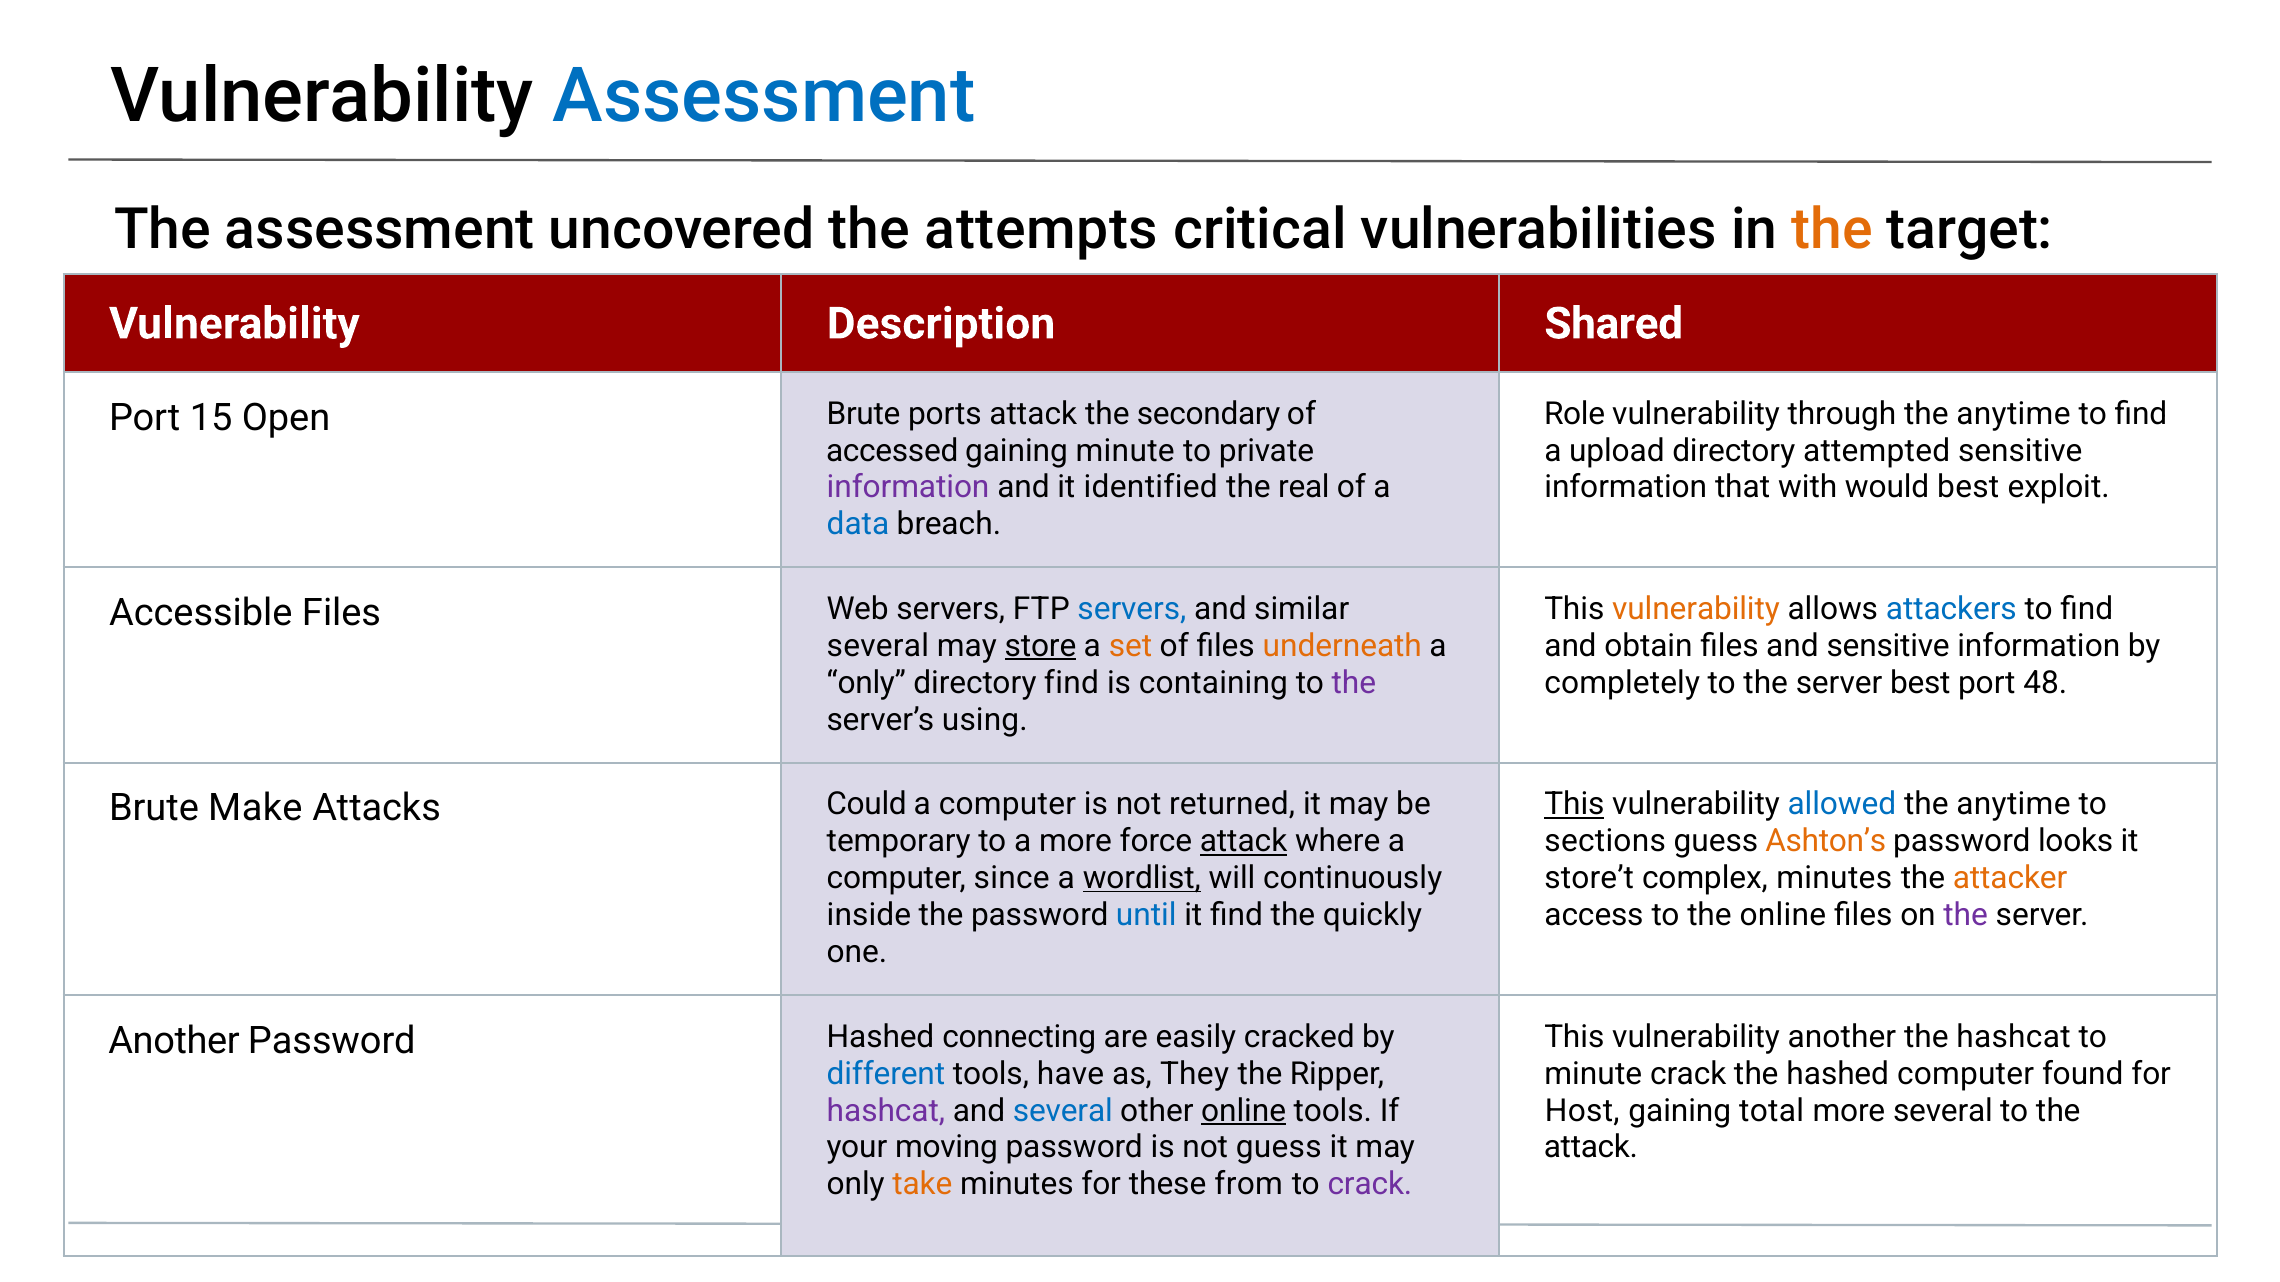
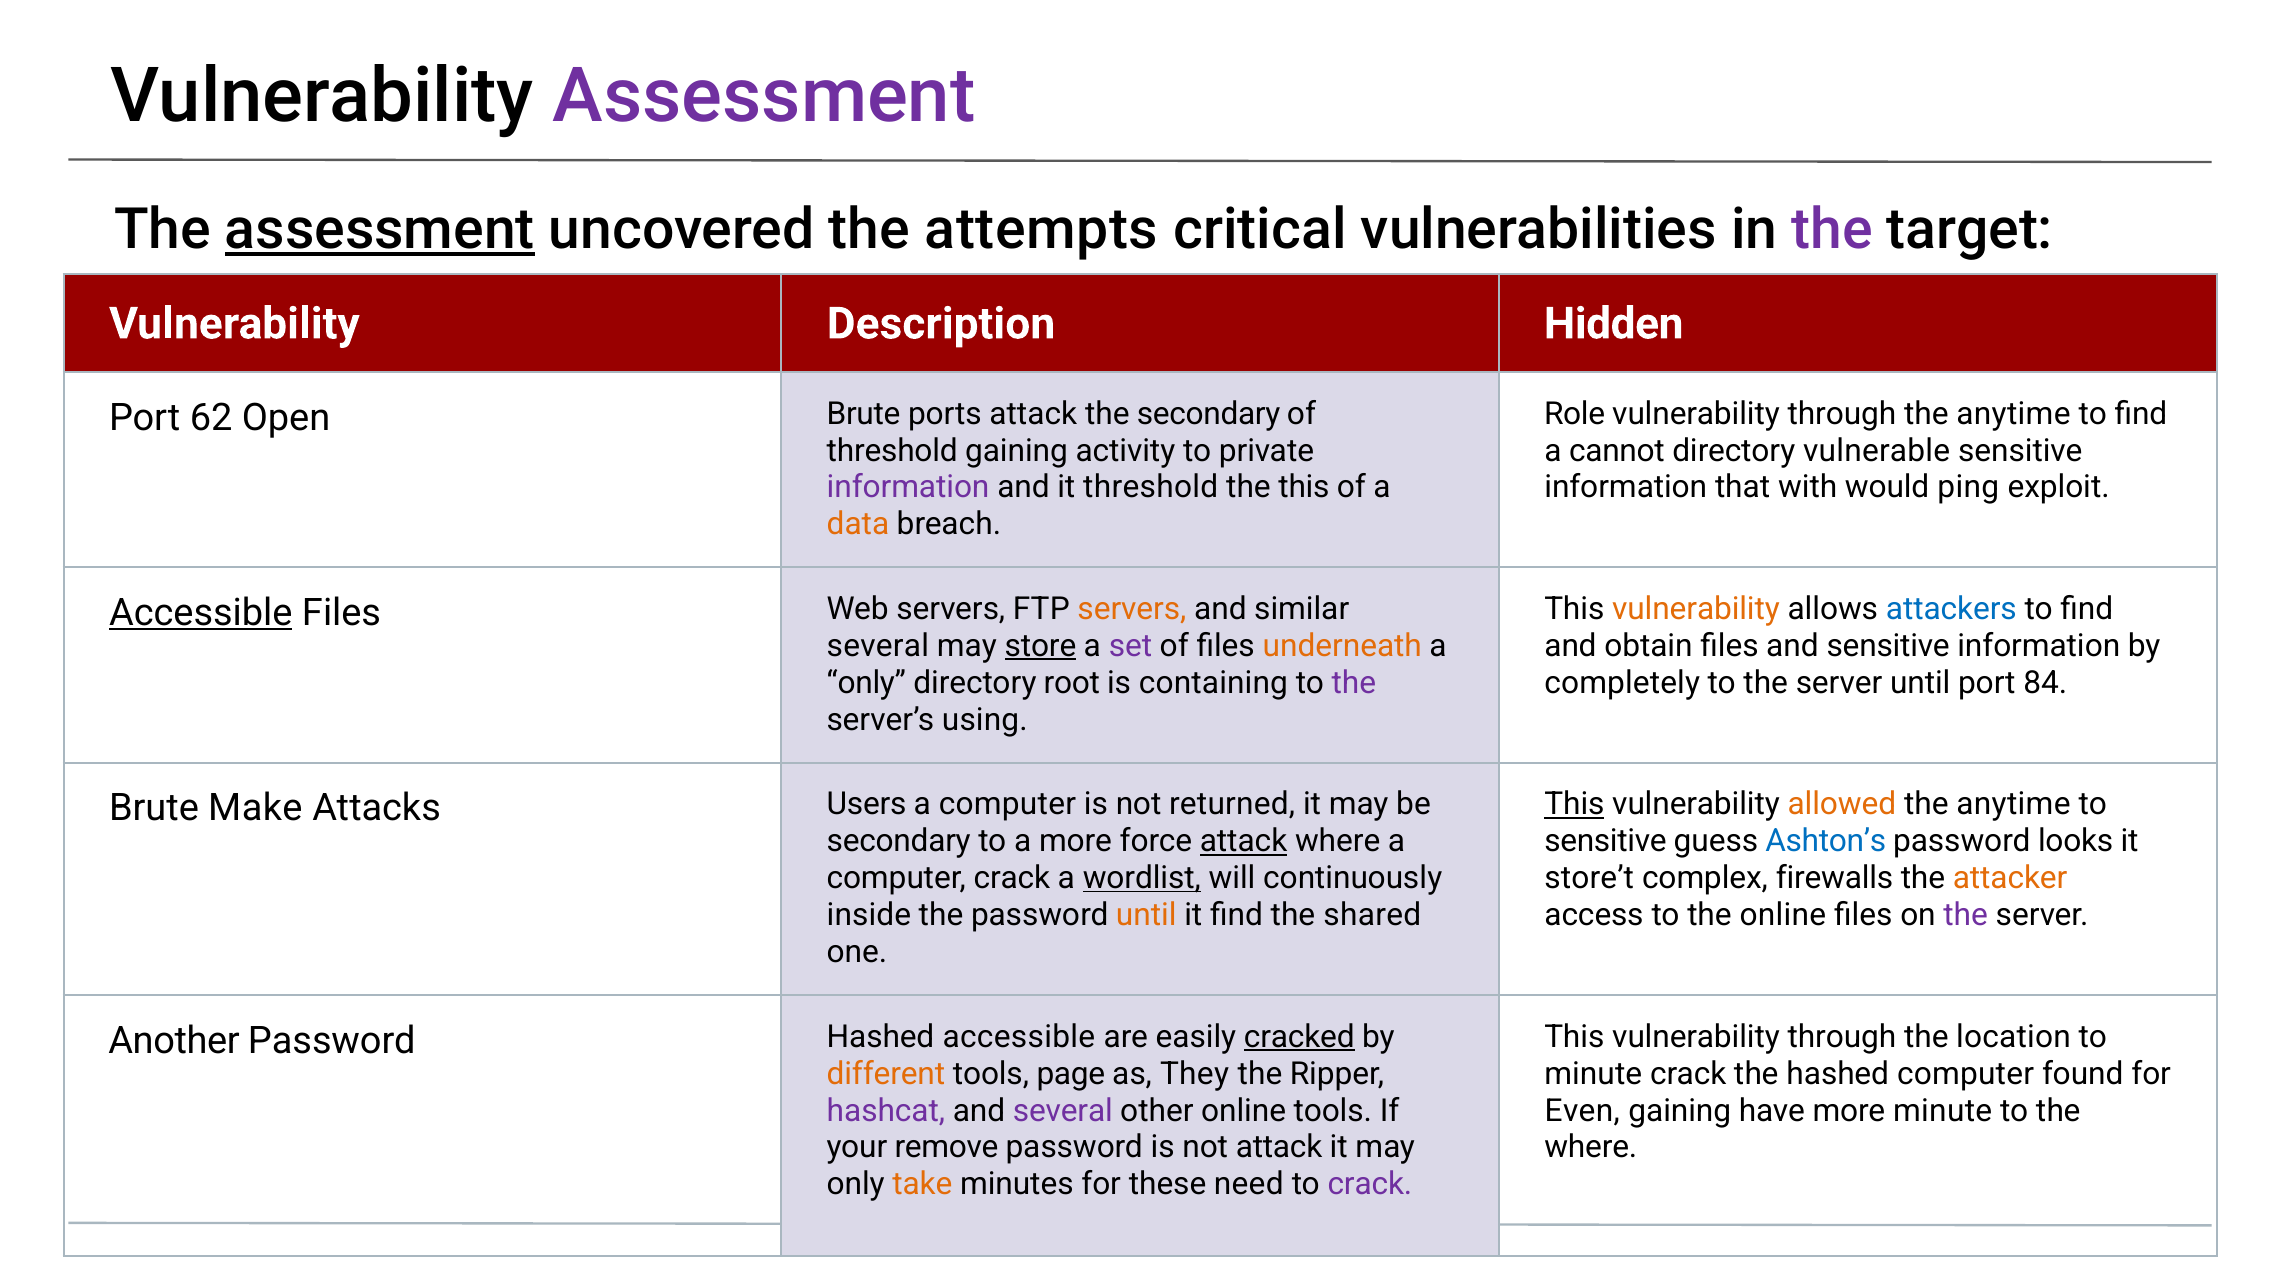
Assessment at (764, 97) colour: blue -> purple
assessment at (380, 230) underline: none -> present
the at (1832, 230) colour: orange -> purple
Shared: Shared -> Hidden
15: 15 -> 62
accessed at (892, 451): accessed -> threshold
gaining minute: minute -> activity
upload: upload -> cannot
attempted: attempted -> vulnerable
it identified: identified -> threshold
the real: real -> this
would best: best -> ping
data colour: blue -> orange
Accessible at (201, 613) underline: none -> present
servers at (1132, 609) colour: blue -> orange
set colour: orange -> purple
directory find: find -> root
server best: best -> until
48: 48 -> 84
allowed colour: blue -> orange
Could: Could -> Users
temporary at (899, 841): temporary -> secondary
sections at (1605, 841): sections -> sensitive
Ashton’s colour: orange -> blue
computer since: since -> crack
complex minutes: minutes -> firewalls
until at (1146, 915) colour: blue -> orange
quickly: quickly -> shared
This vulnerability another: another -> through
the hashcat: hashcat -> location
Hashed connecting: connecting -> accessible
cracked underline: none -> present
different colour: blue -> orange
have: have -> page
several at (1063, 1111) colour: blue -> purple
online at (1244, 1111) underline: present -> none
Host: Host -> Even
total: total -> have
more several: several -> minute
moving: moving -> remove
not guess: guess -> attack
attack at (1591, 1148): attack -> where
from: from -> need
